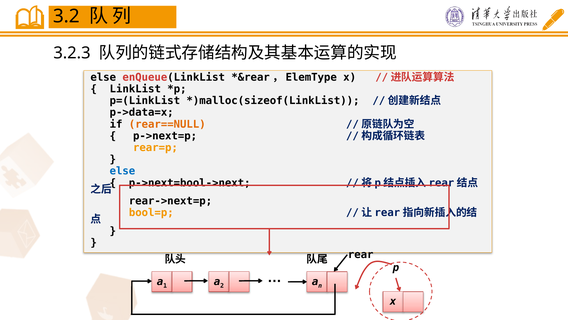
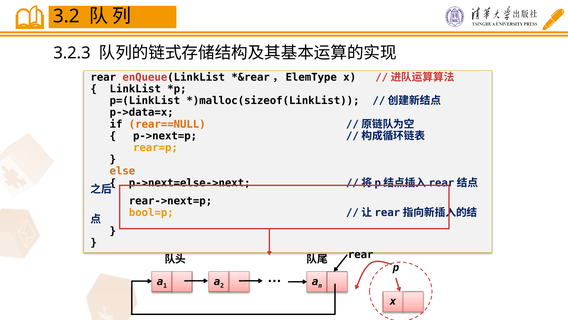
else at (103, 77): else -> rear
else at (122, 171) colour: blue -> orange
p->next=bool->next: p->next=bool->next -> p->next=else->next
